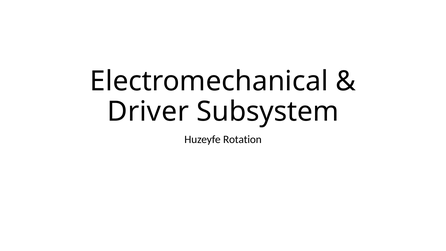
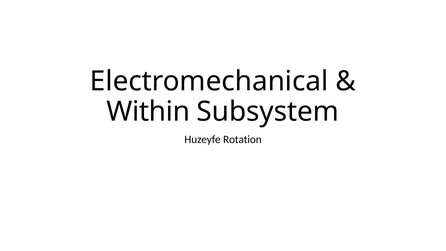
Driver: Driver -> Within
